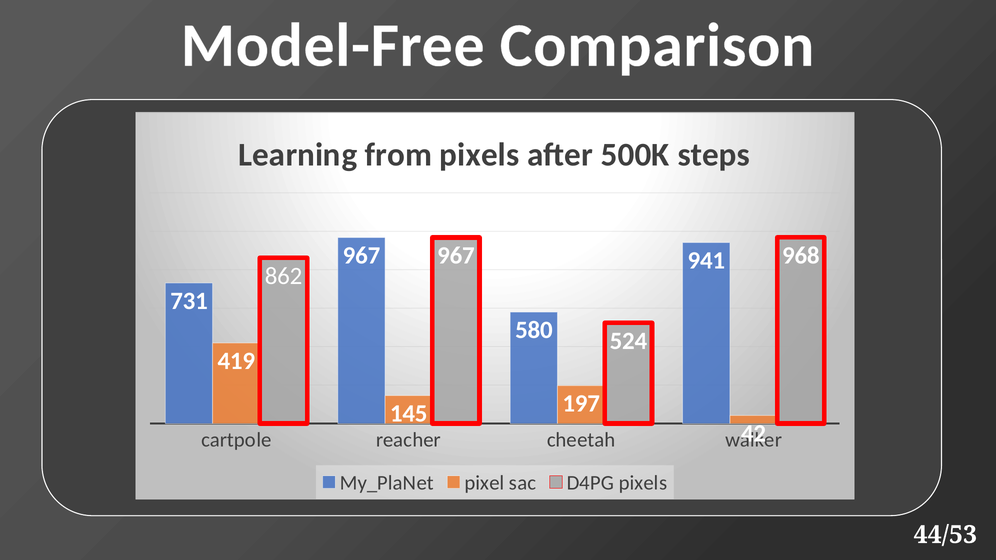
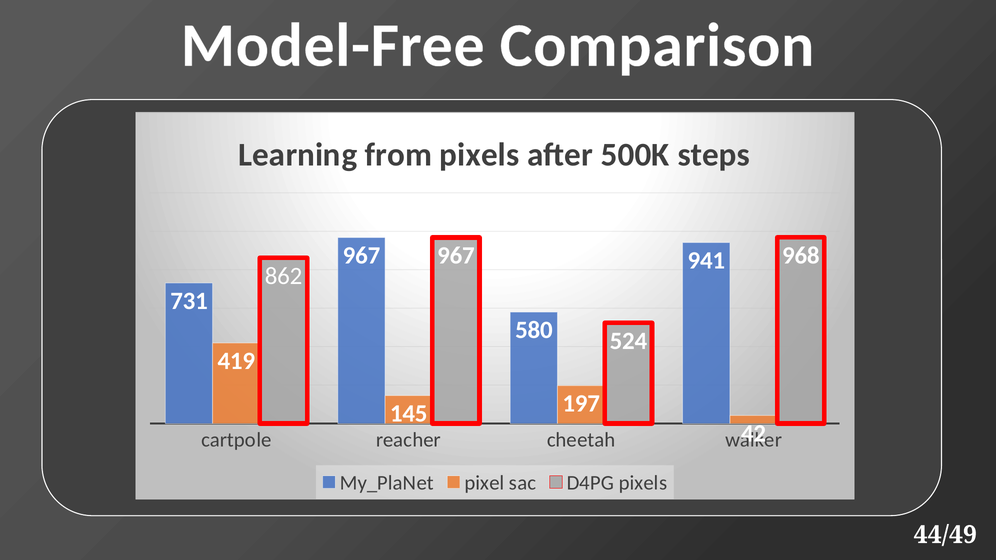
44/53: 44/53 -> 44/49
